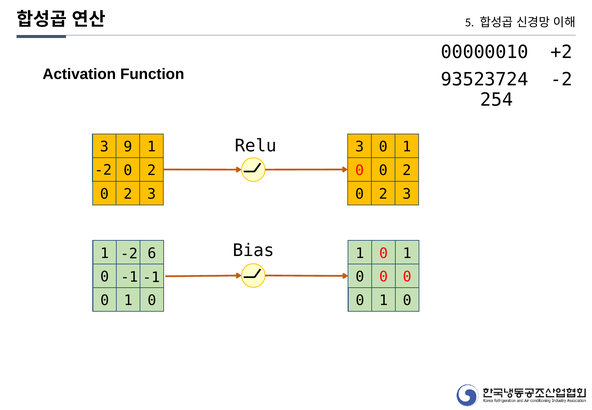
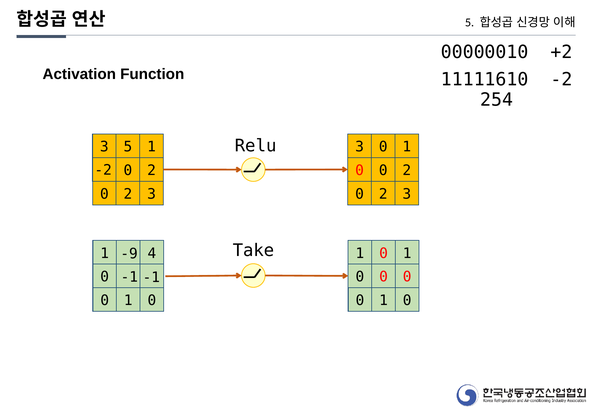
93523724: 93523724 -> 11111610
3 9: 9 -> 5
Bias: Bias -> Take
6: 6 -> 4
-2 at (129, 254): -2 -> -9
